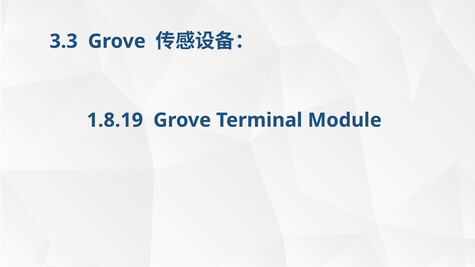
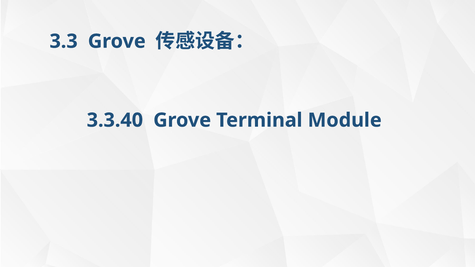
1.8.19: 1.8.19 -> 3.3.40
